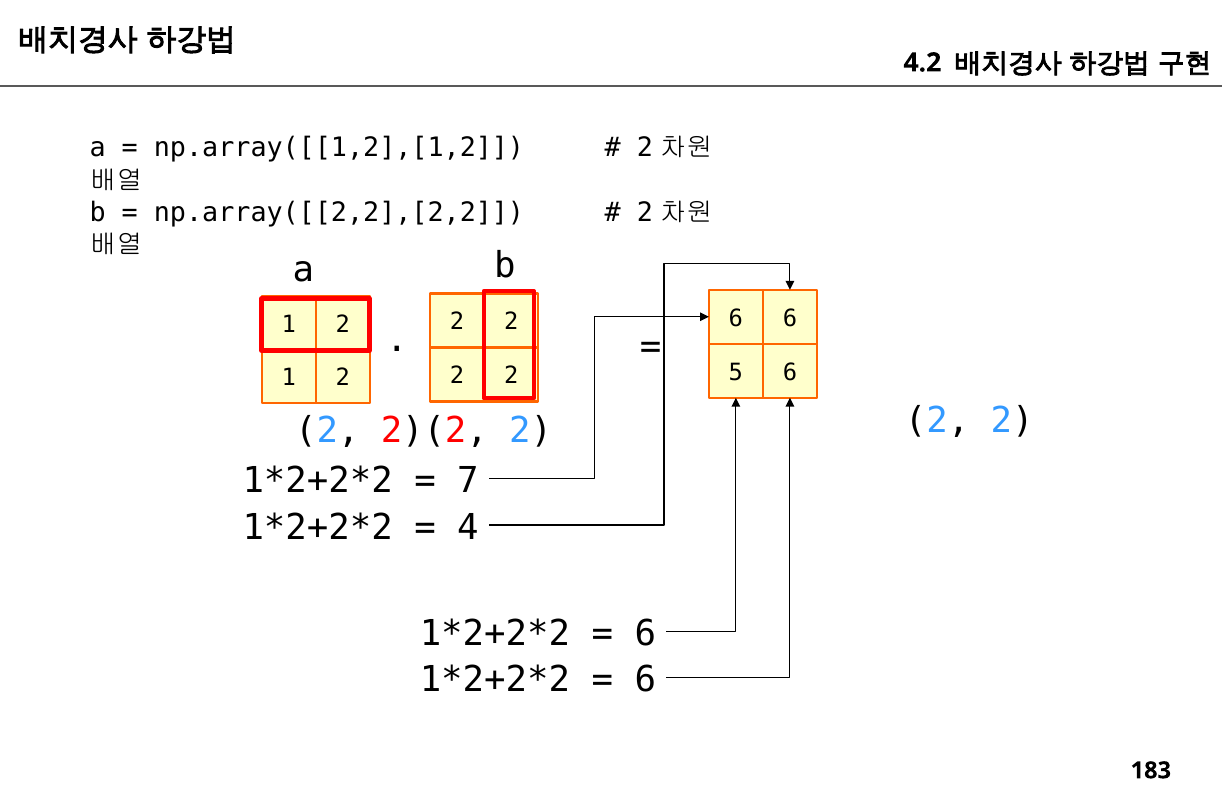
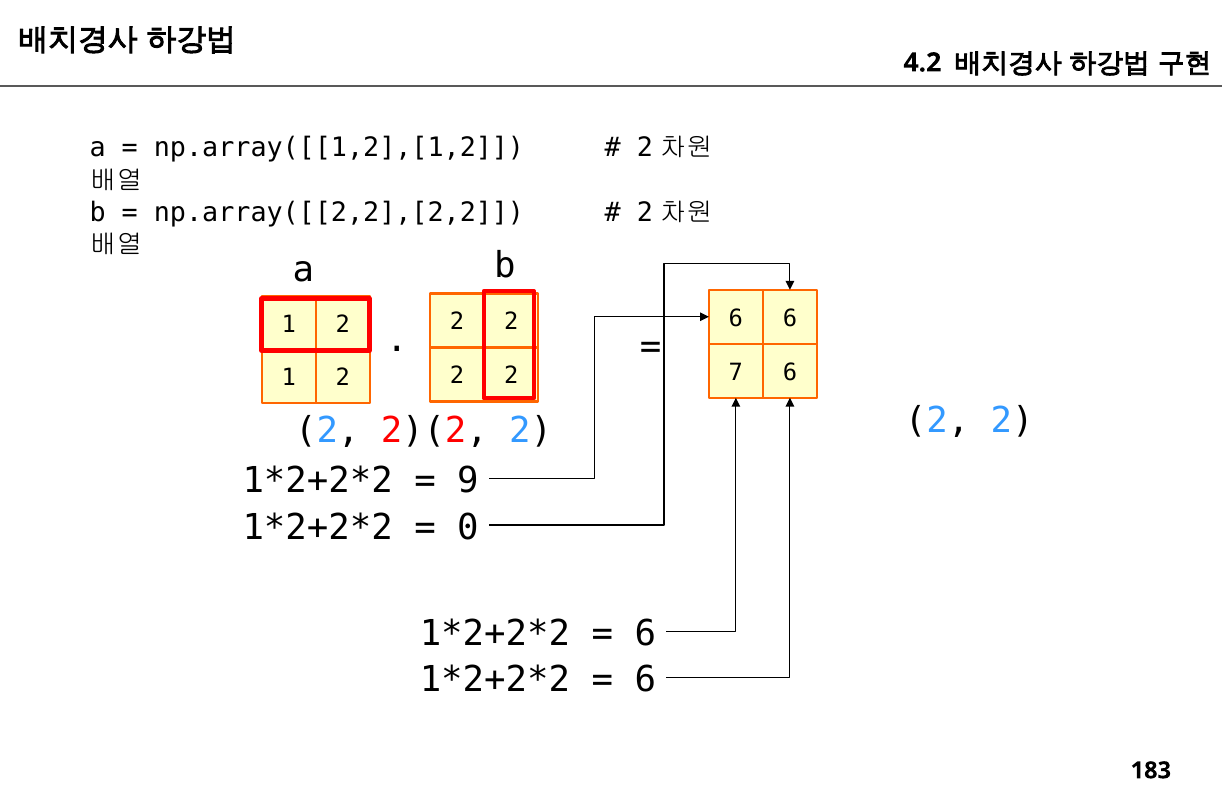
5: 5 -> 7
7: 7 -> 9
4: 4 -> 0
